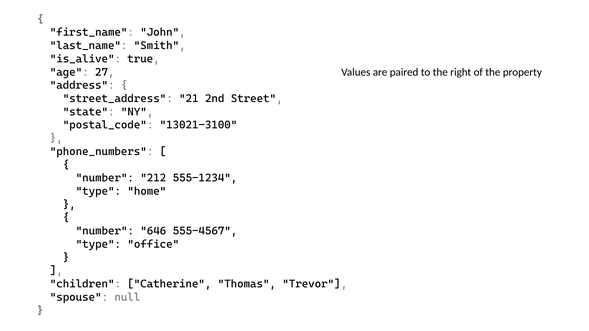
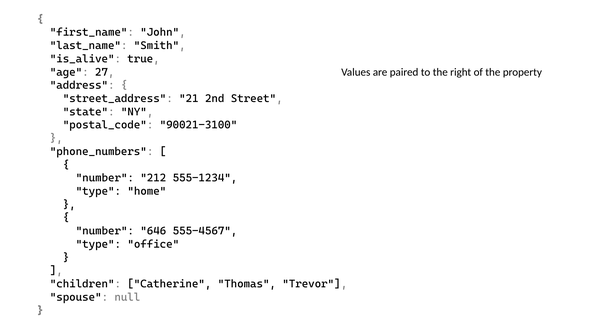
13021-3100: 13021-3100 -> 90021-3100
